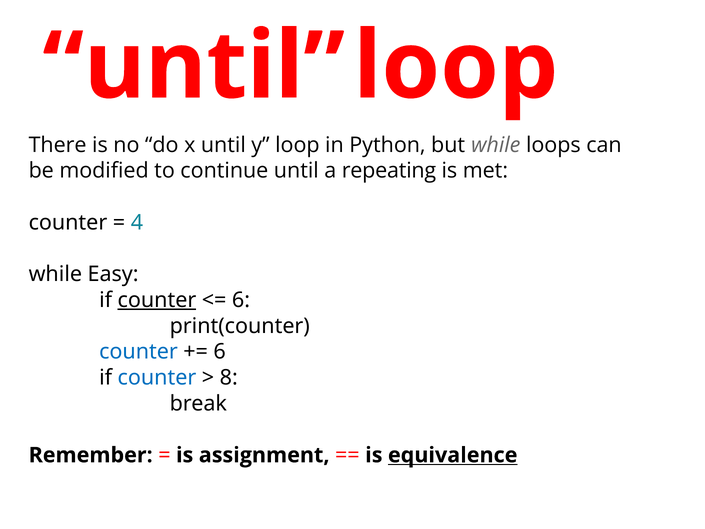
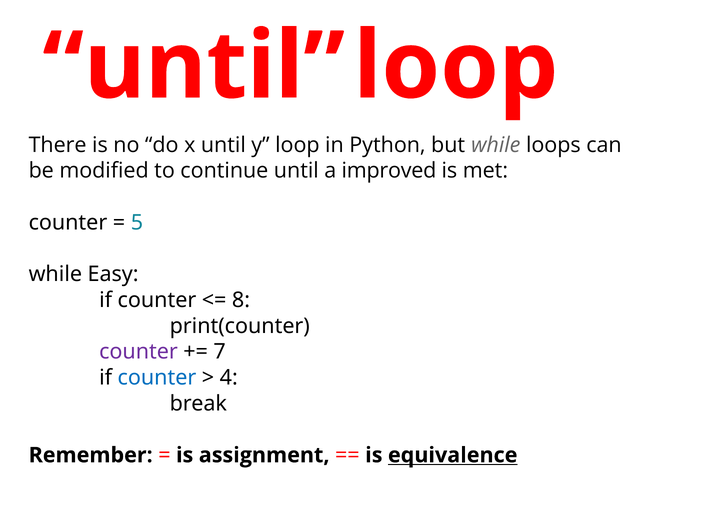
repeating: repeating -> improved
4: 4 -> 5
counter at (157, 300) underline: present -> none
6 at (241, 300): 6 -> 8
counter at (139, 352) colour: blue -> purple
6 at (220, 352): 6 -> 7
8: 8 -> 4
